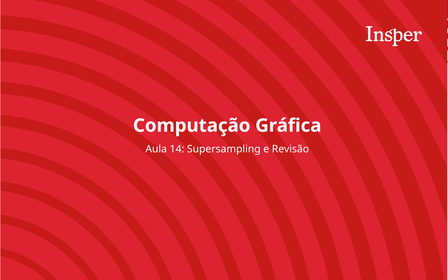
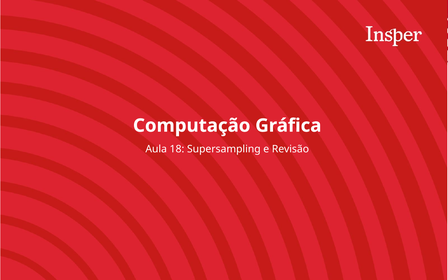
14: 14 -> 18
